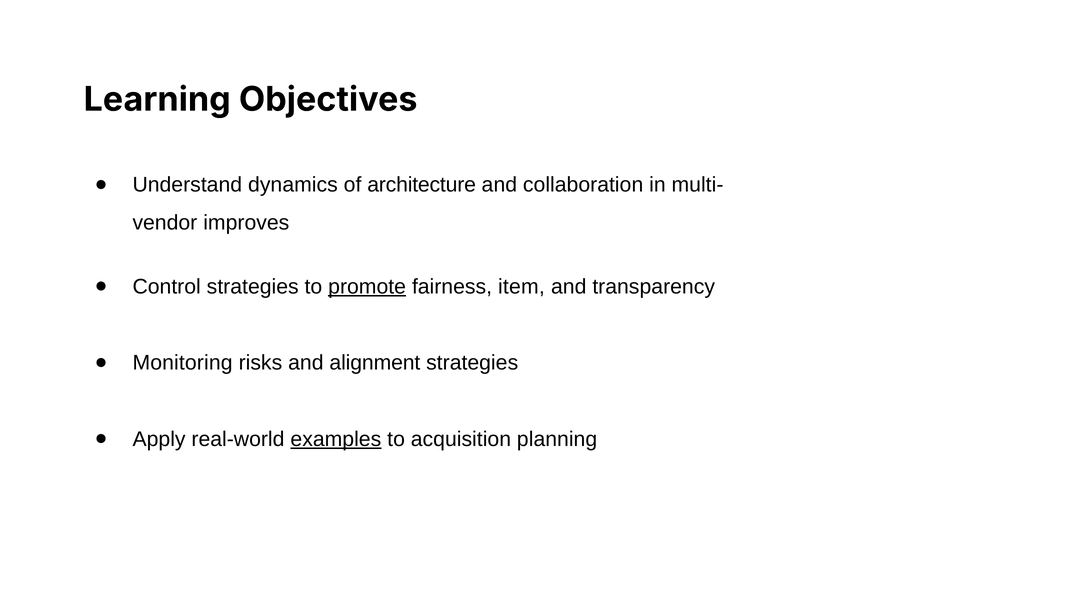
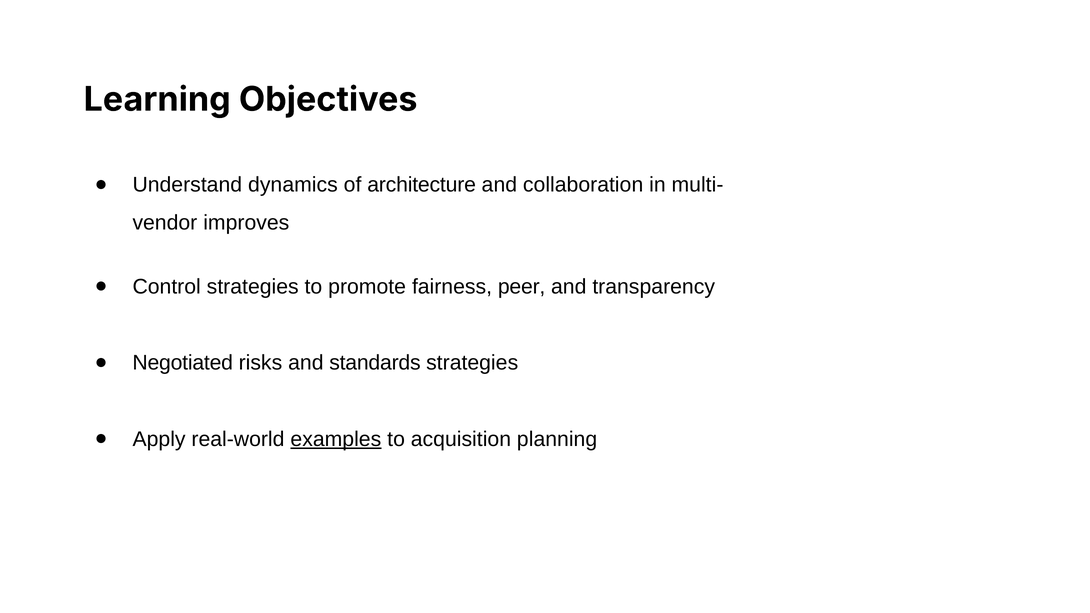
promote underline: present -> none
item: item -> peer
Monitoring: Monitoring -> Negotiated
alignment: alignment -> standards
